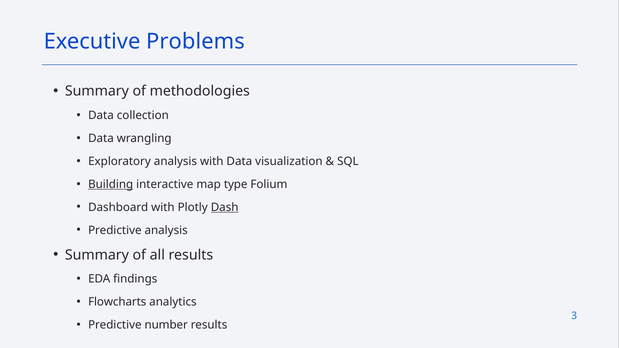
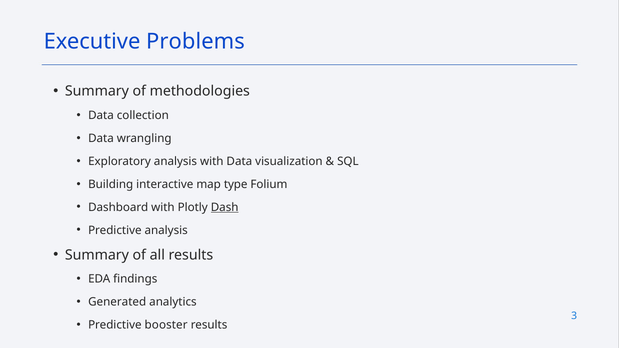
Building underline: present -> none
Flowcharts: Flowcharts -> Generated
number: number -> booster
